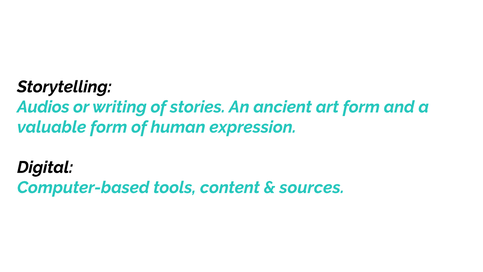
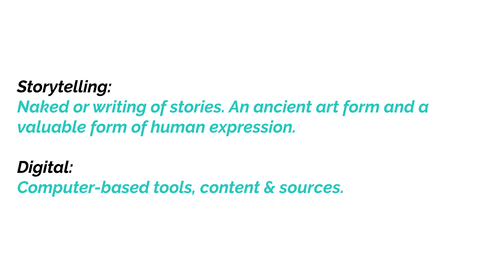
Audios: Audios -> Naked
